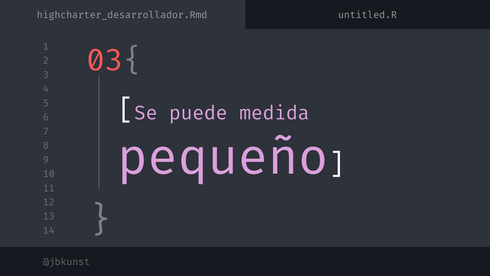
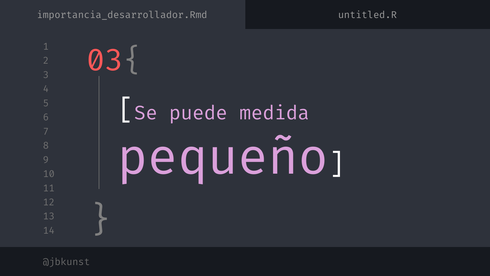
highcharter_desarrollador.Rmd: highcharter_desarrollador.Rmd -> importancia_desarrollador.Rmd
